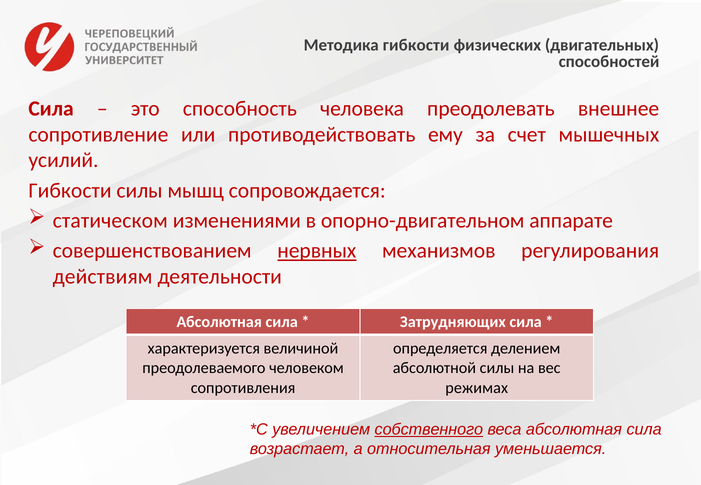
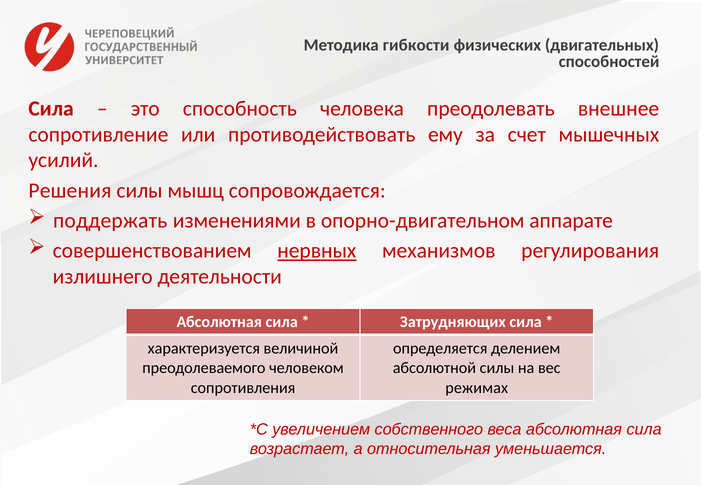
Гибкости at (70, 191): Гибкости -> Решения
статическом: статическом -> поддержать
действиям: действиям -> излишнего
собственного underline: present -> none
